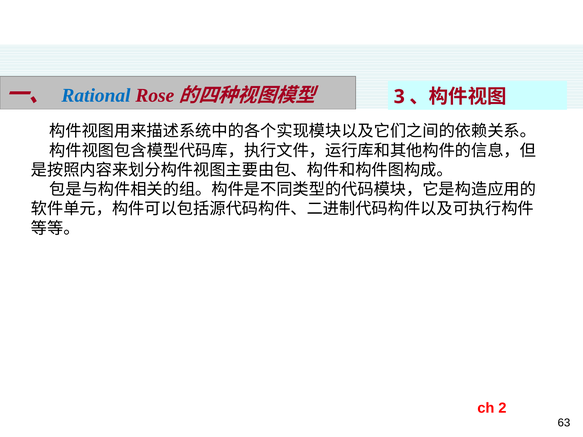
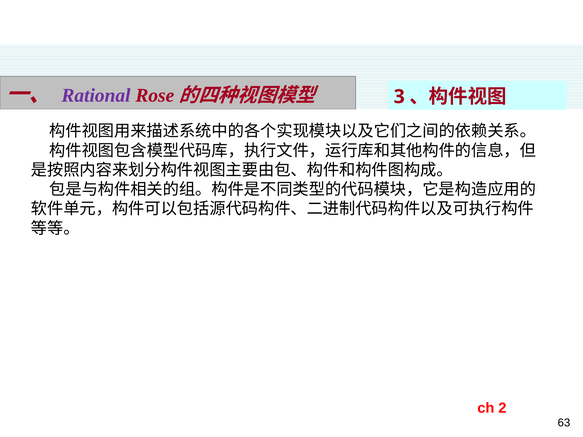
Rational colour: blue -> purple
